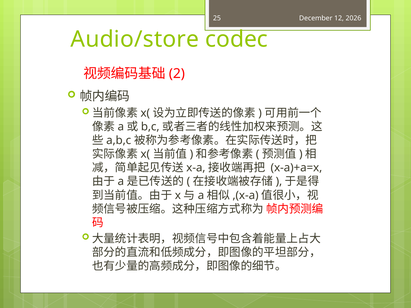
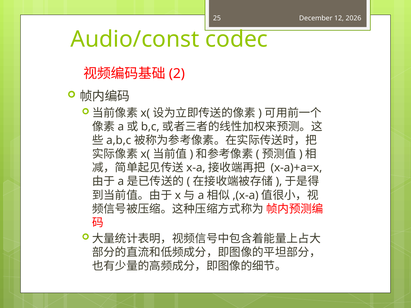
Audio/store: Audio/store -> Audio/const
